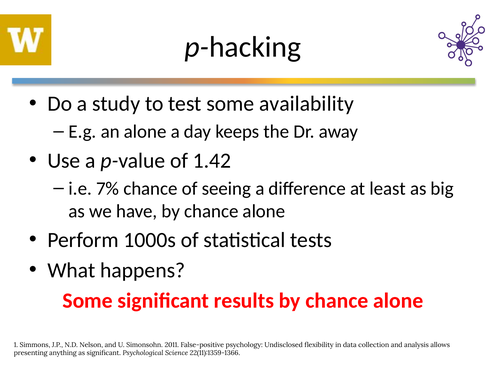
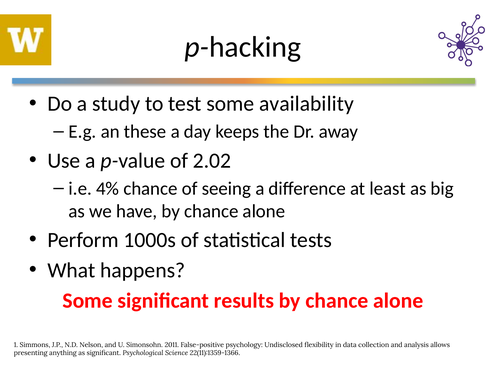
an alone: alone -> these
1.42: 1.42 -> 2.02
7%: 7% -> 4%
